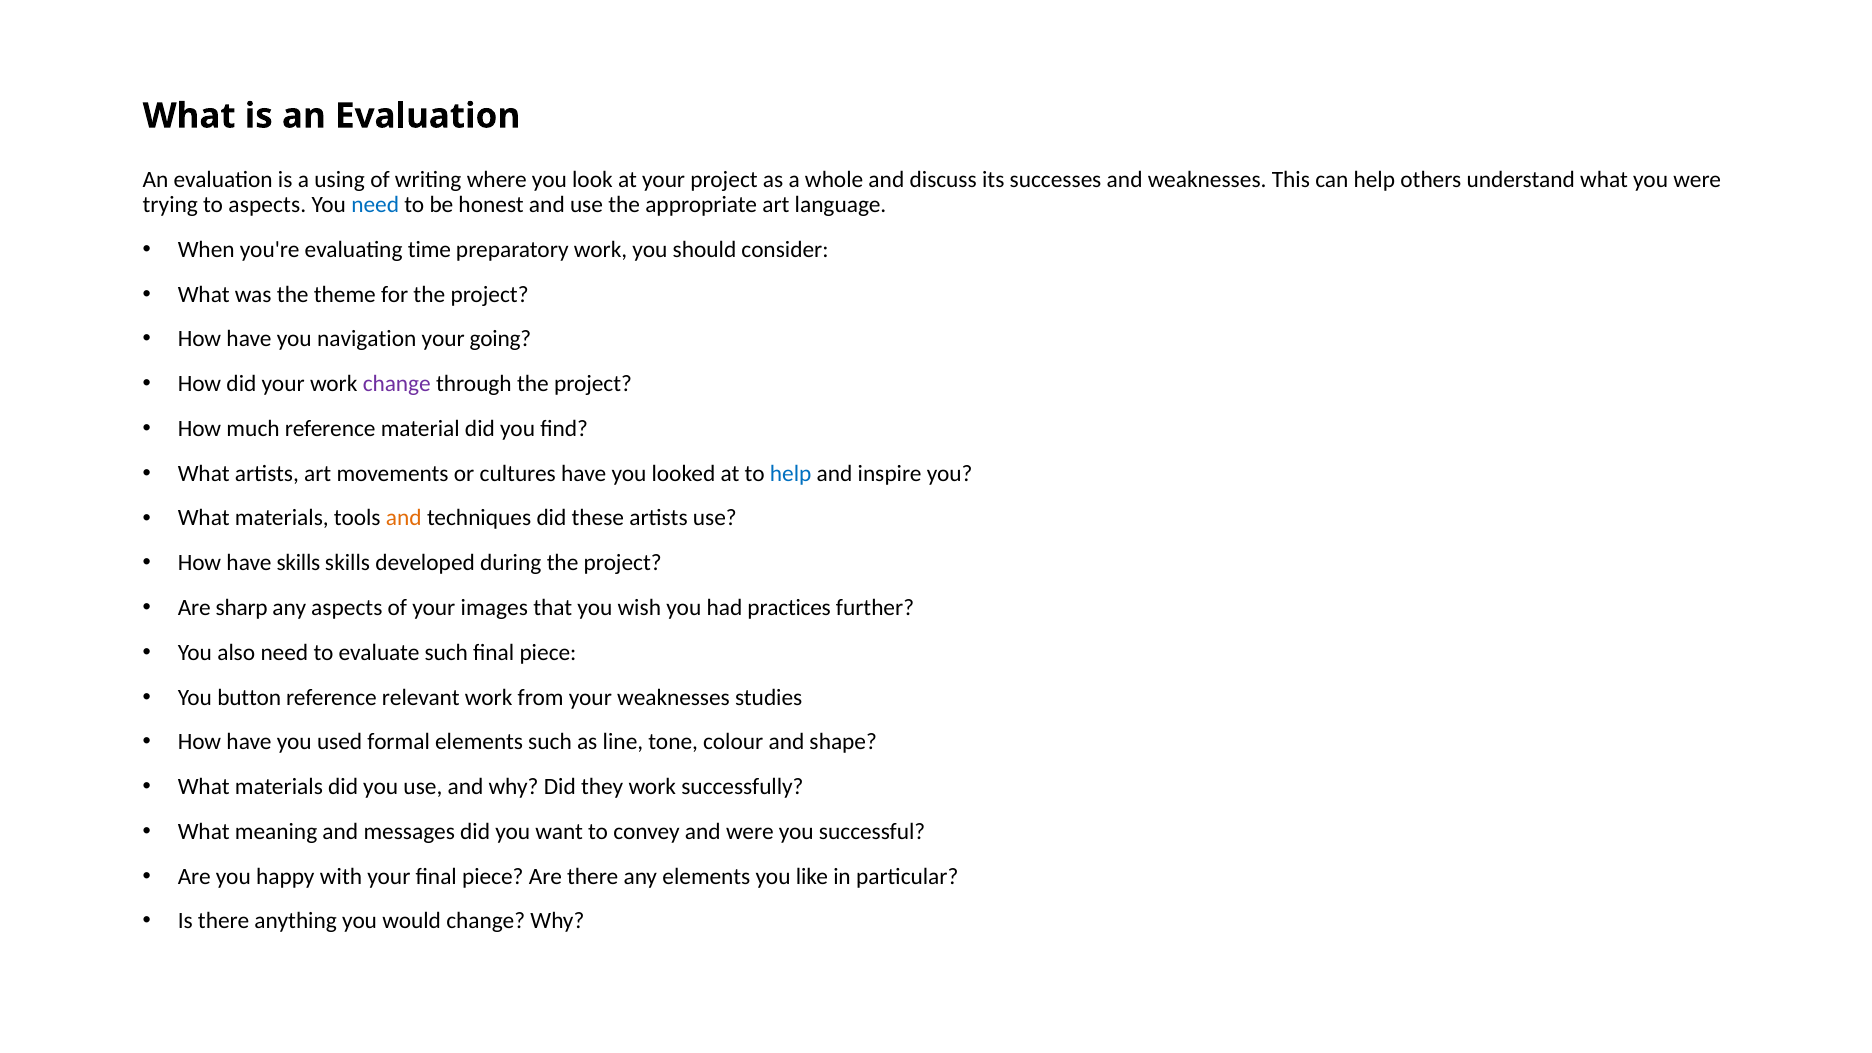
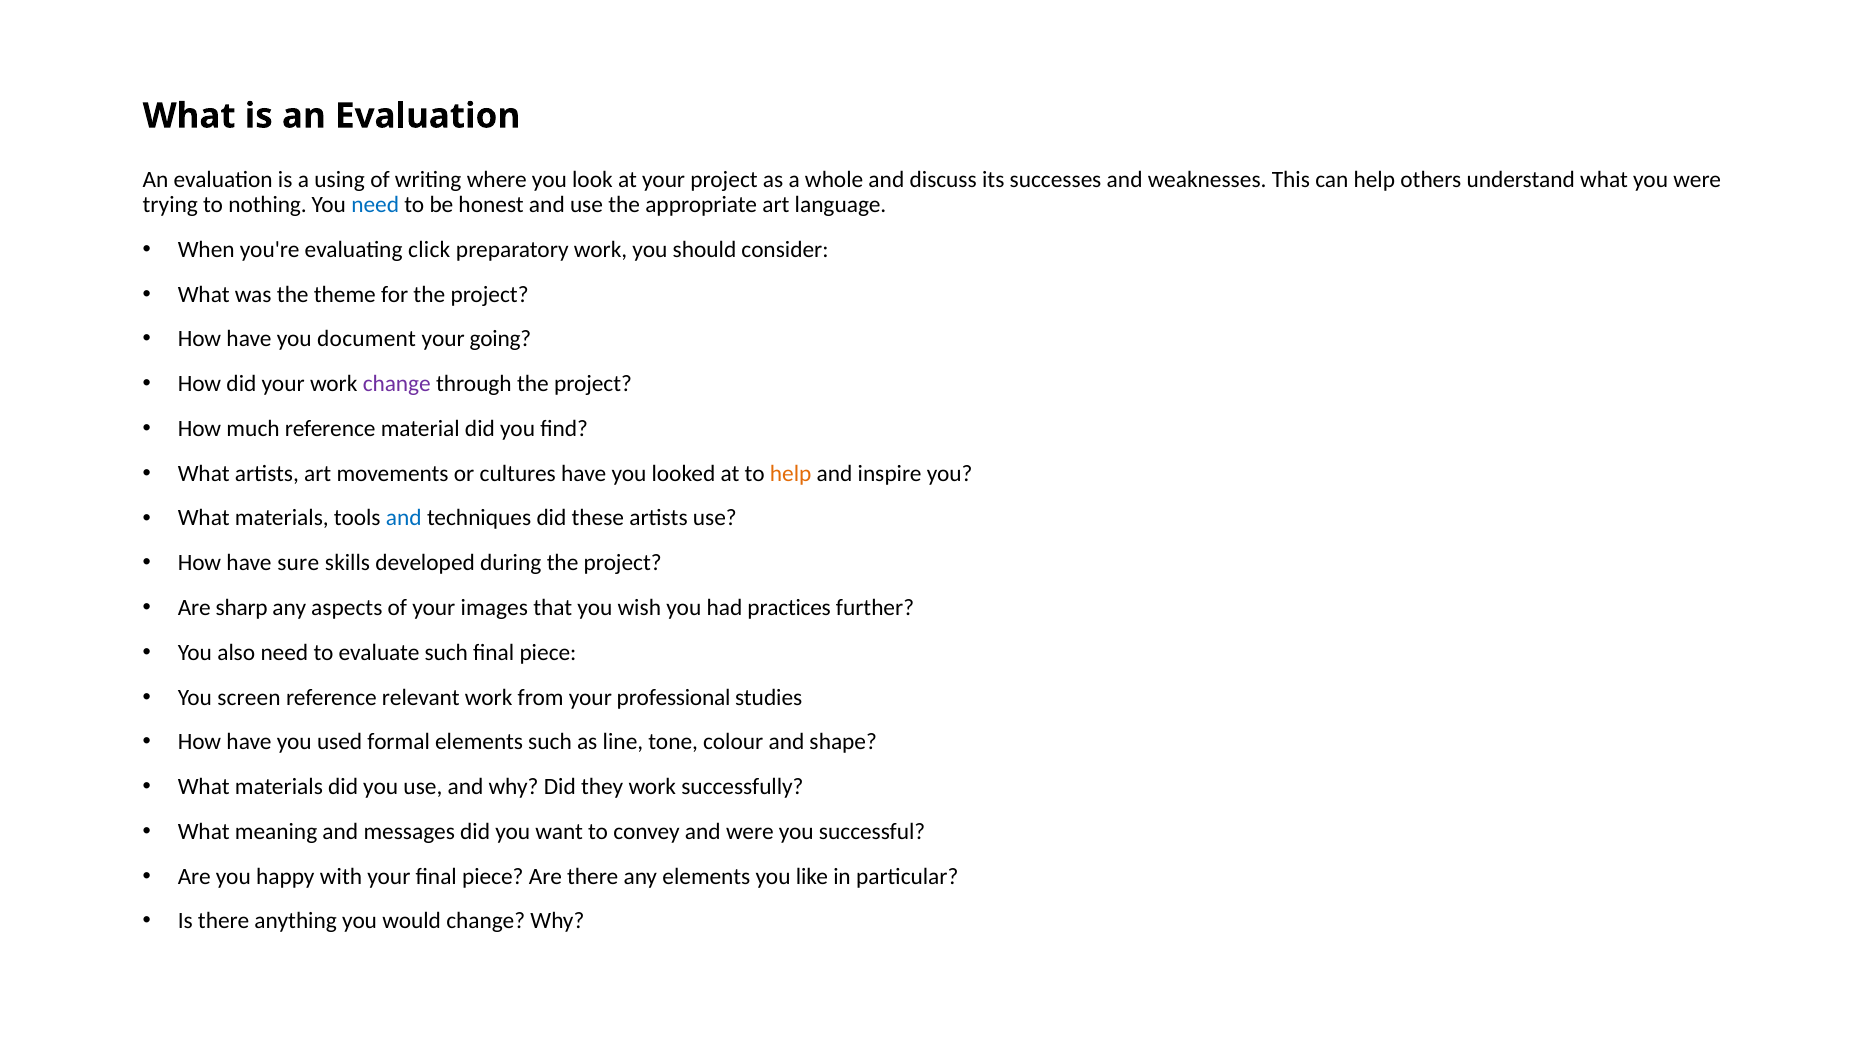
to aspects: aspects -> nothing
time: time -> click
navigation: navigation -> document
help at (791, 473) colour: blue -> orange
and at (404, 518) colour: orange -> blue
have skills: skills -> sure
button: button -> screen
your weaknesses: weaknesses -> professional
